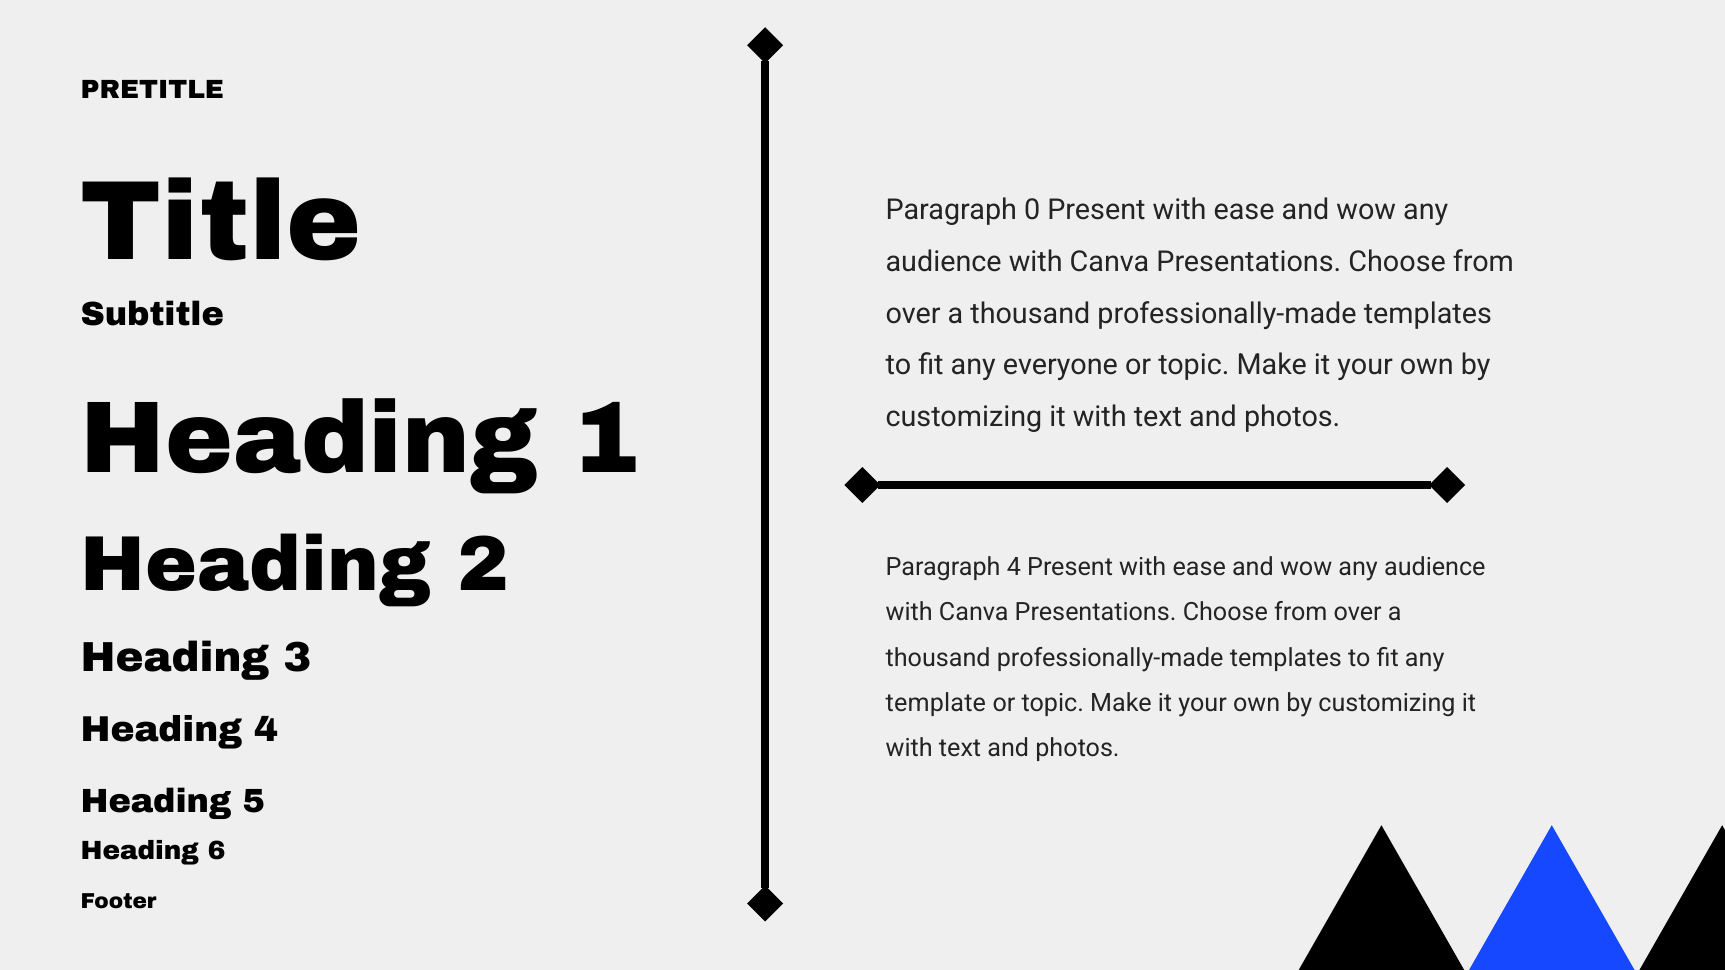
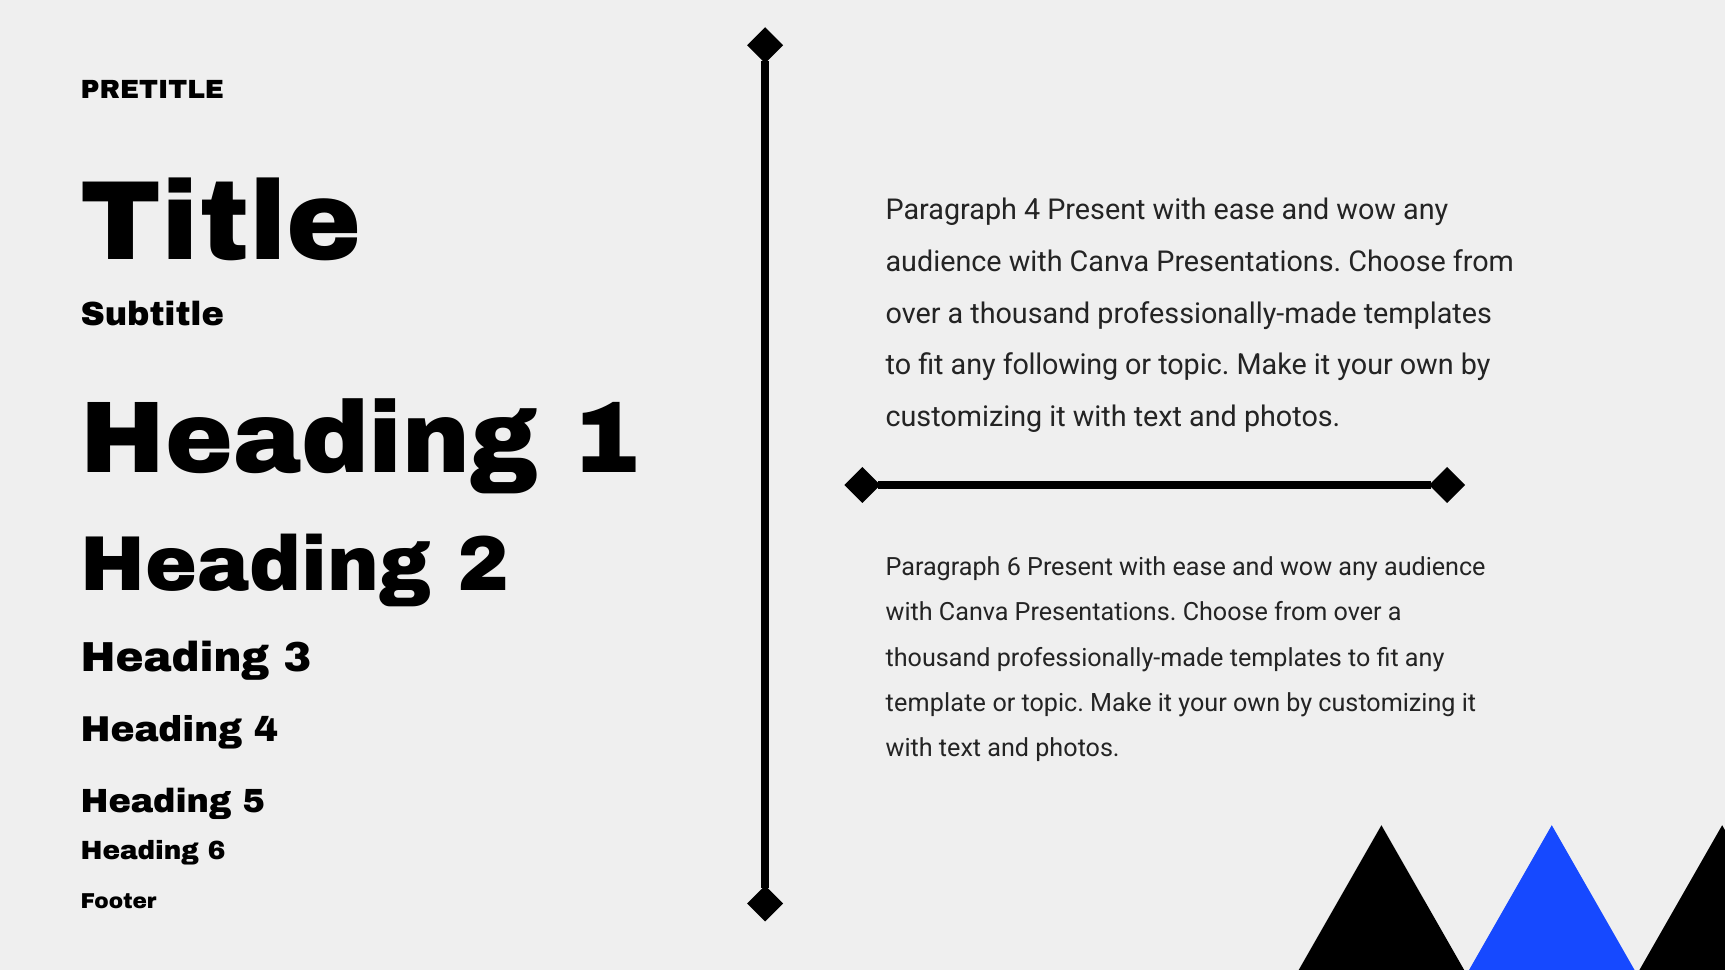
Paragraph 0: 0 -> 4
everyone: everyone -> following
Paragraph 4: 4 -> 6
